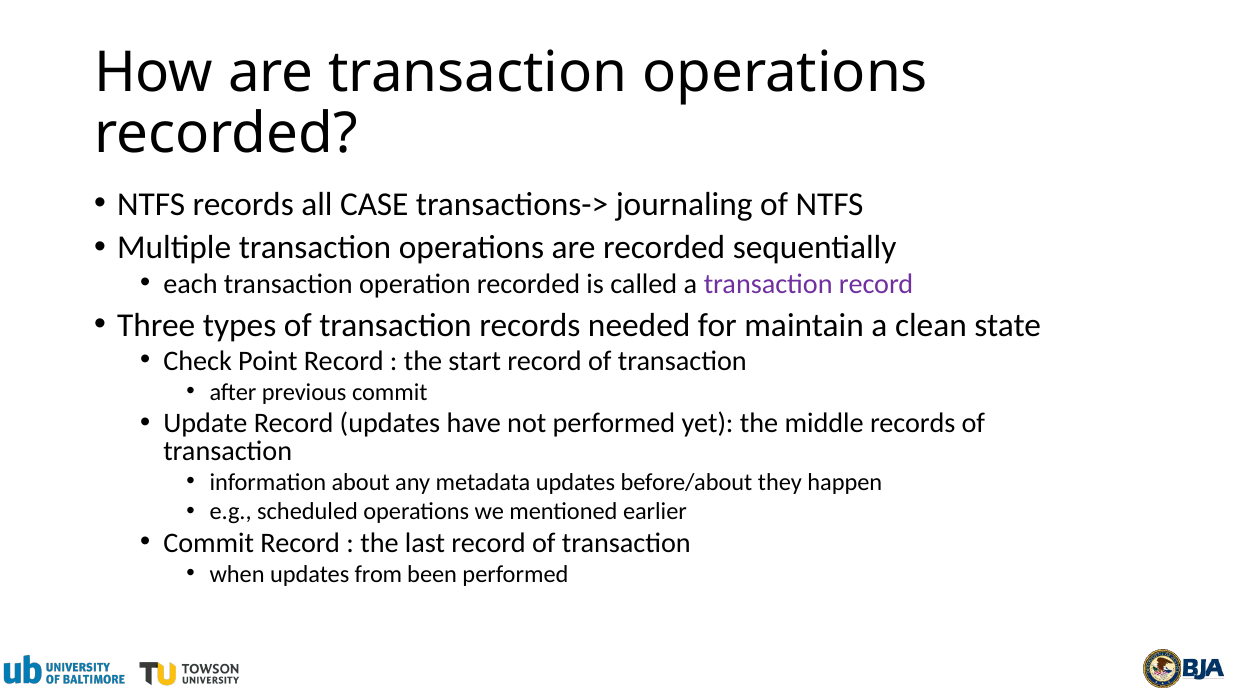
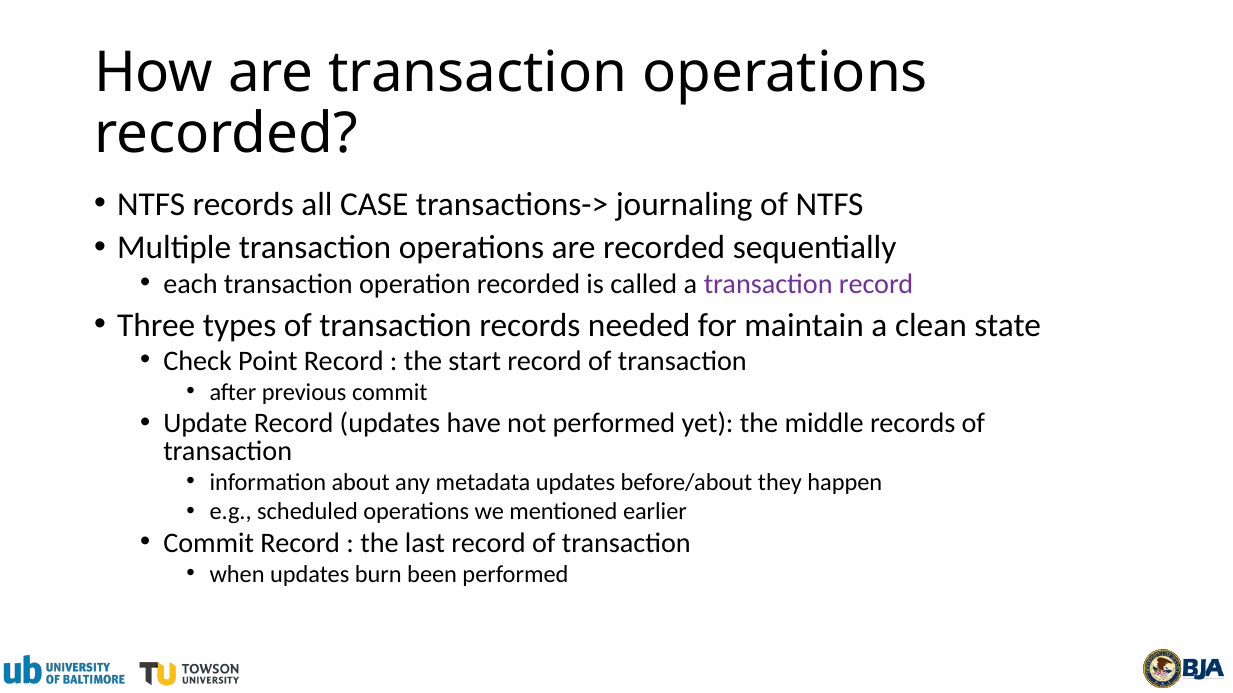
from: from -> burn
